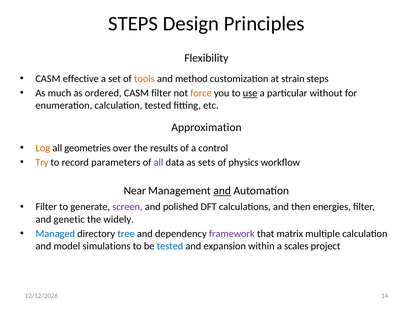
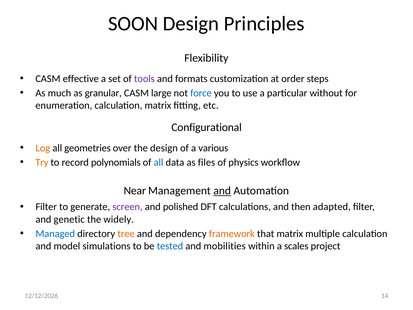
STEPS at (133, 24): STEPS -> SOON
tools colour: orange -> purple
method: method -> formats
strain: strain -> order
ordered: ordered -> granular
CASM filter: filter -> large
force colour: orange -> blue
use underline: present -> none
calculation tested: tested -> matrix
Approximation: Approximation -> Configurational
the results: results -> design
control: control -> various
parameters: parameters -> polynomials
all at (158, 162) colour: purple -> blue
sets: sets -> files
energies: energies -> adapted
tree colour: blue -> orange
framework colour: purple -> orange
expansion: expansion -> mobilities
